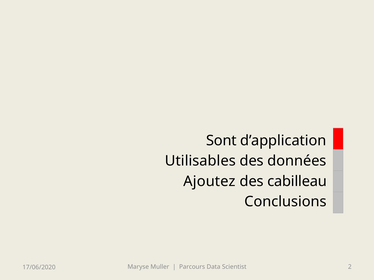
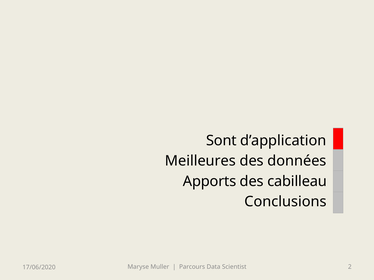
Utilisables: Utilisables -> Meilleures
Ajoutez: Ajoutez -> Apports
